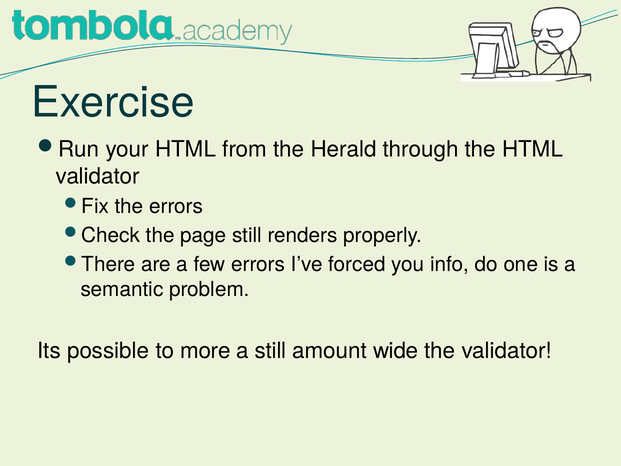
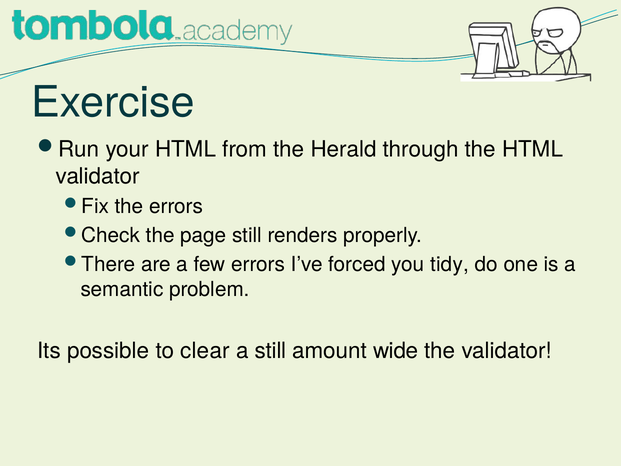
info: info -> tidy
more: more -> clear
